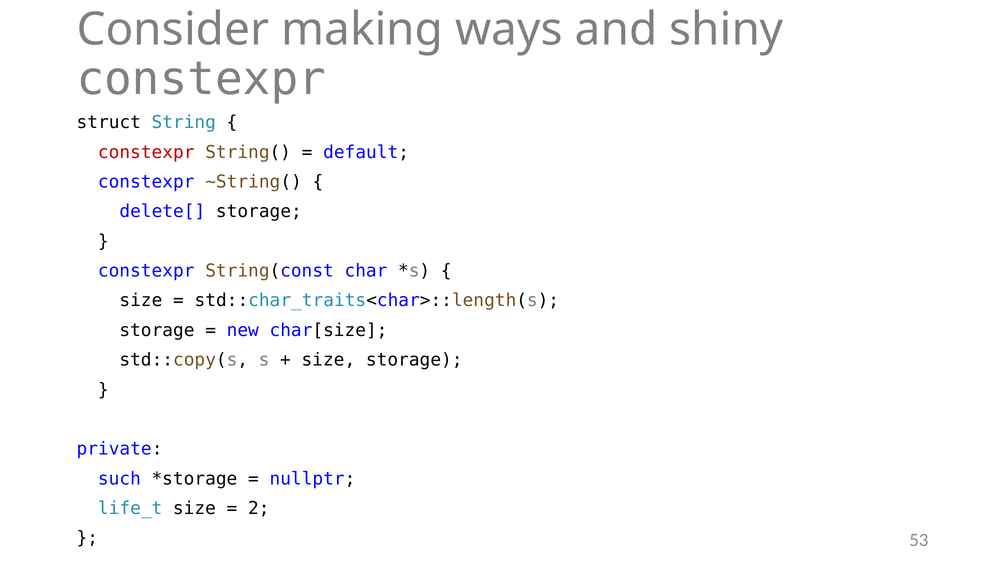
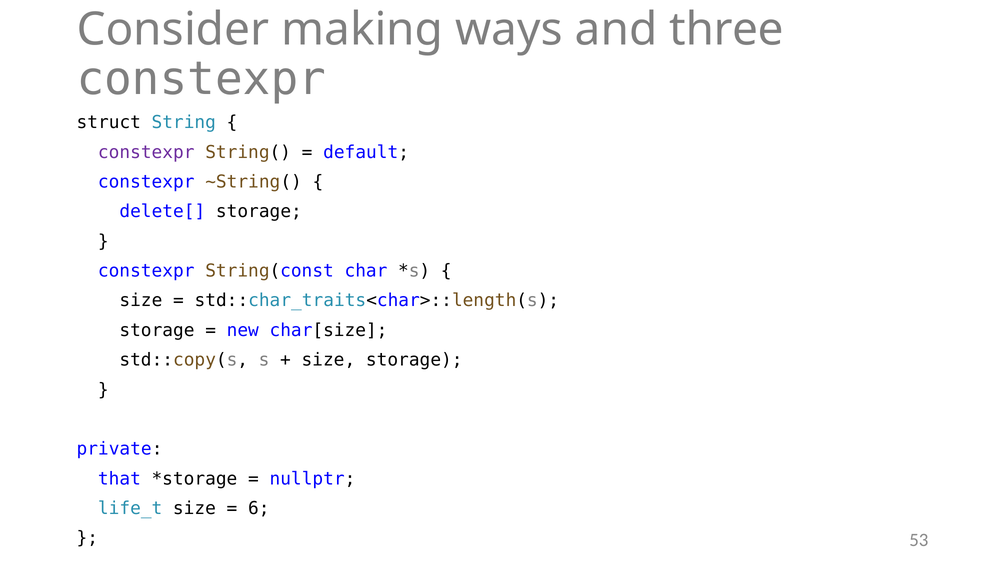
shiny: shiny -> three
constexpr at (146, 152) colour: red -> purple
such: such -> that
2: 2 -> 6
